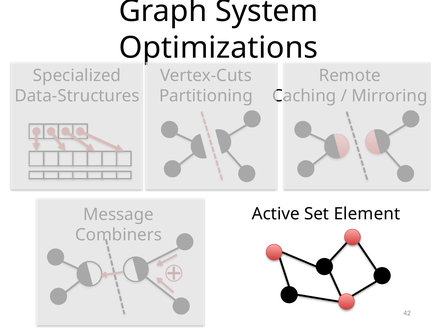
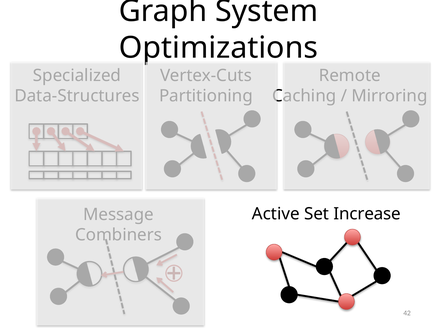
Element: Element -> Increase
